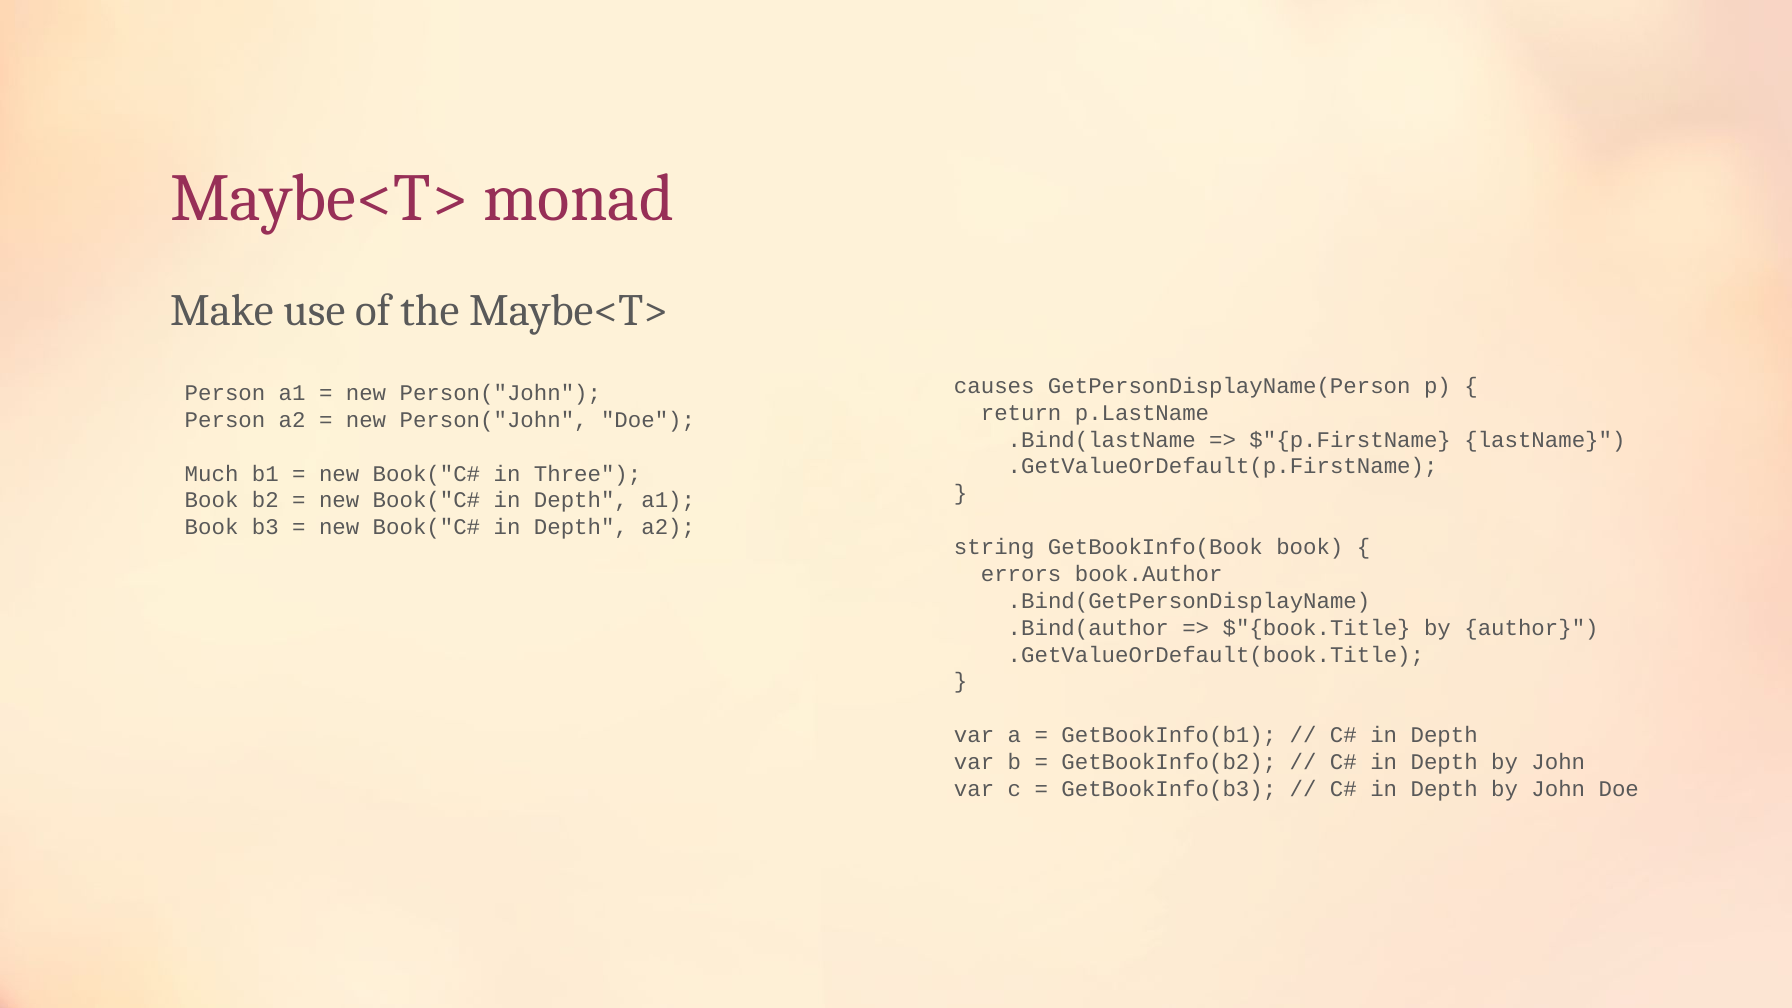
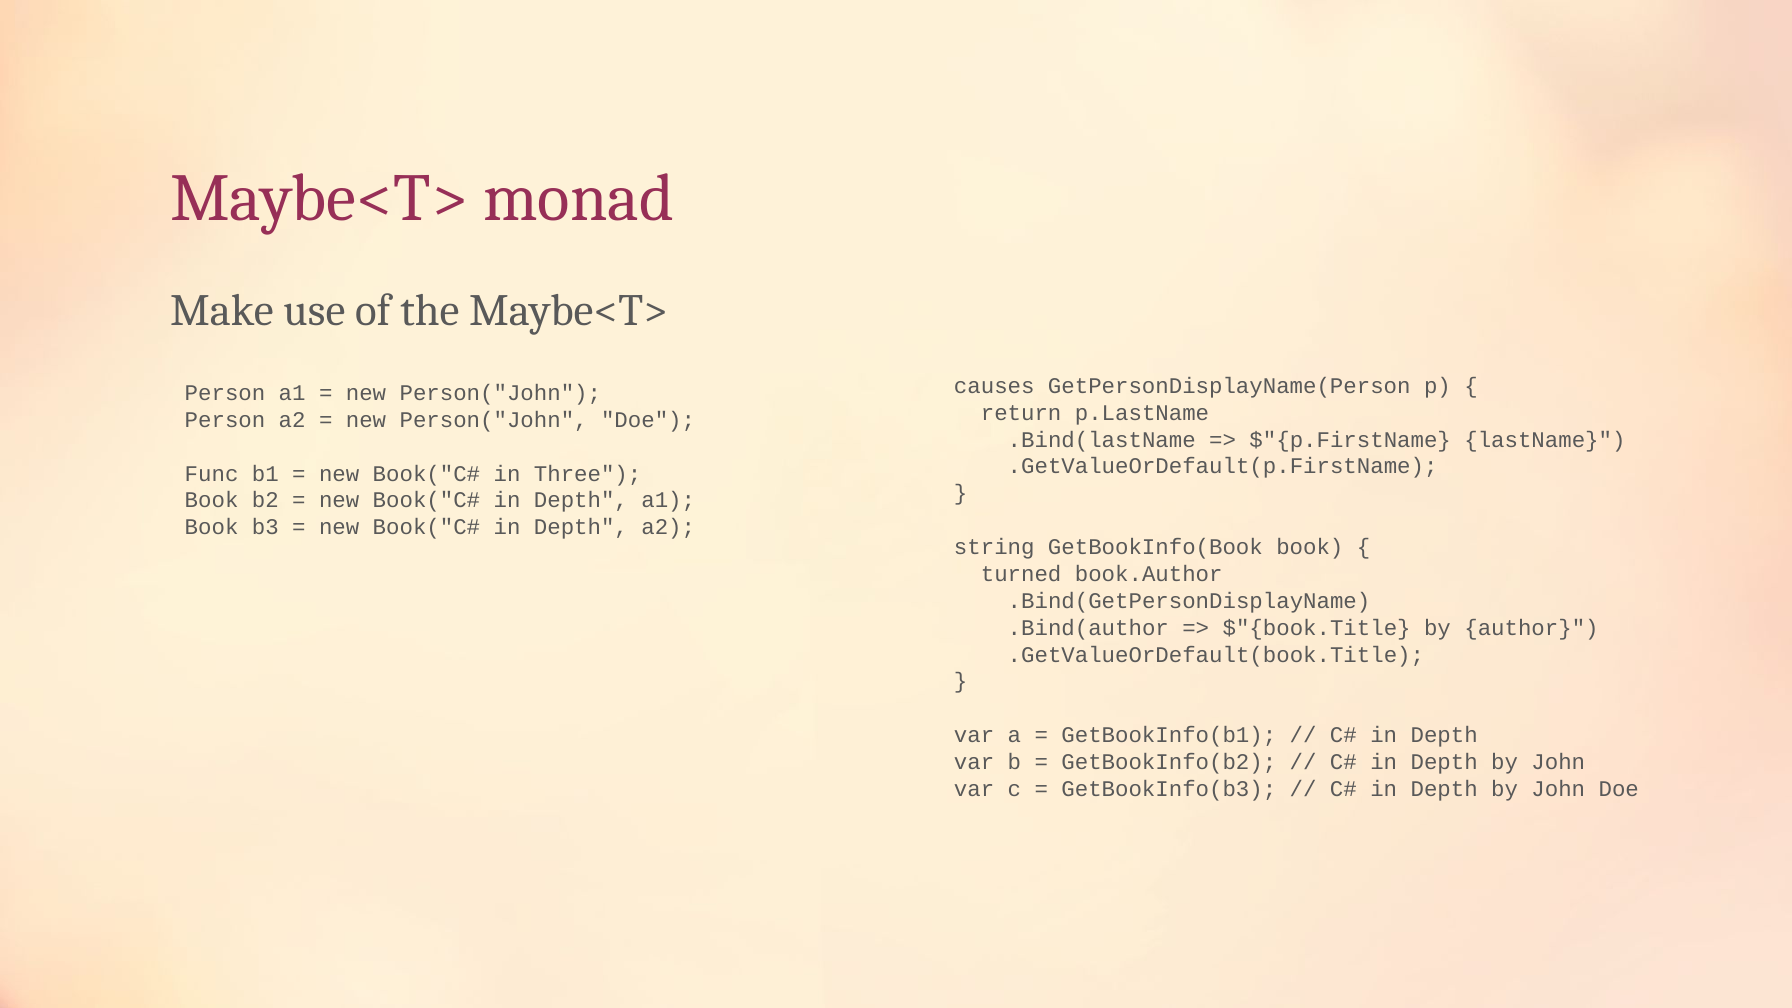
Much: Much -> Func
errors: errors -> turned
